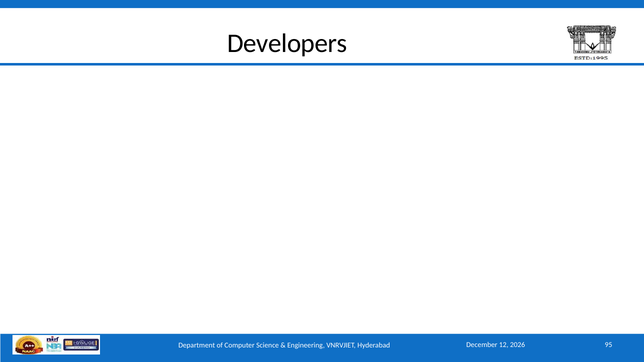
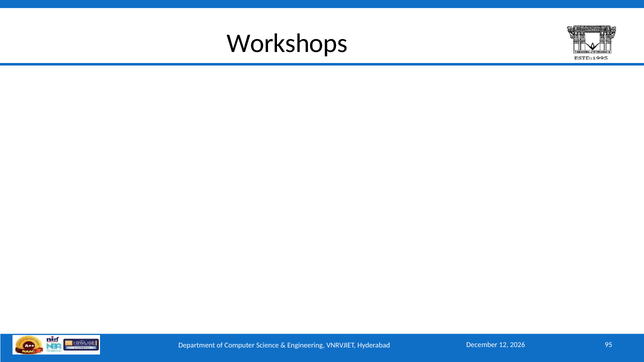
Developers: Developers -> Workshops
